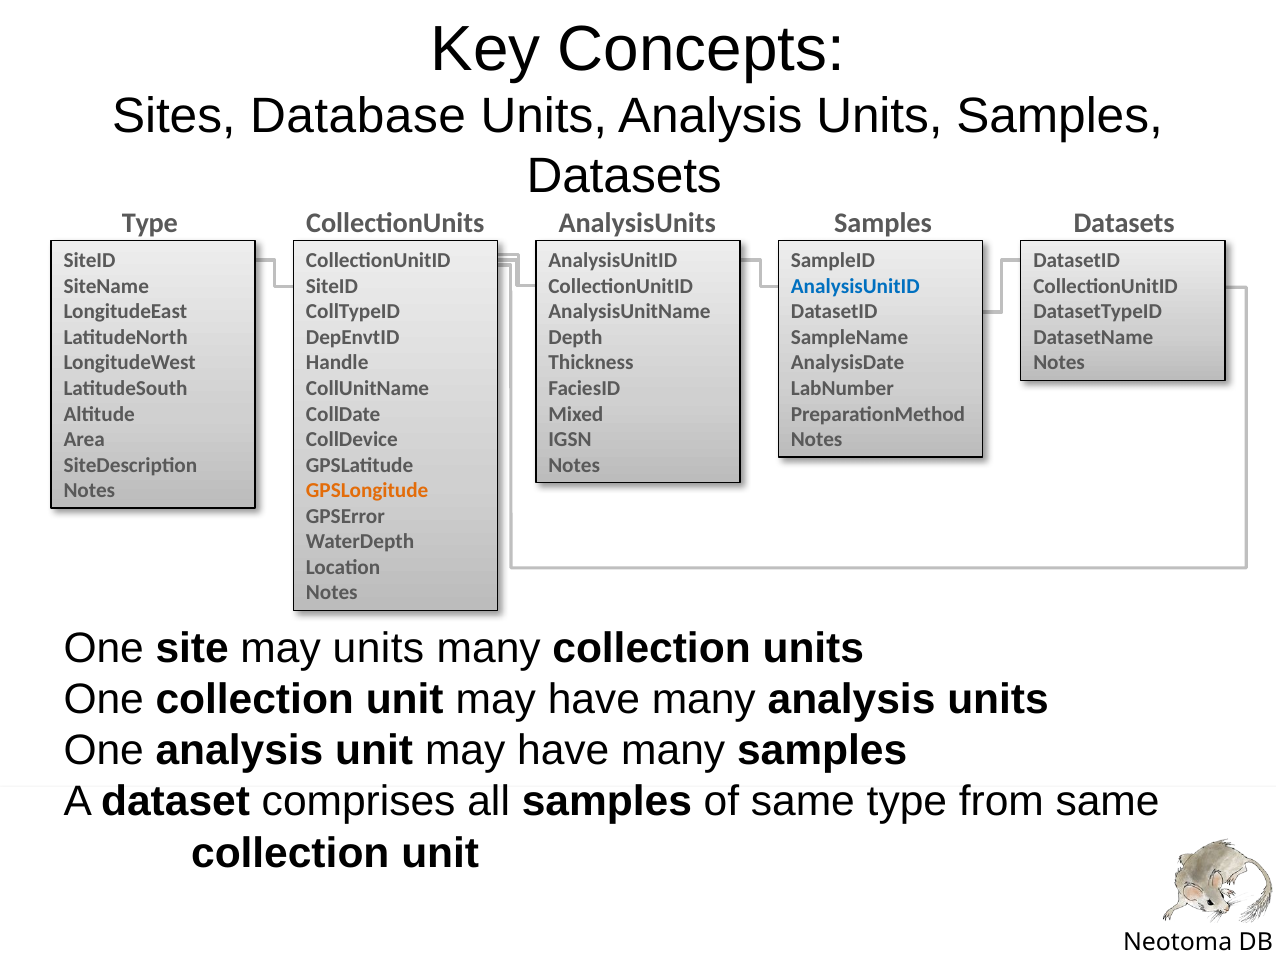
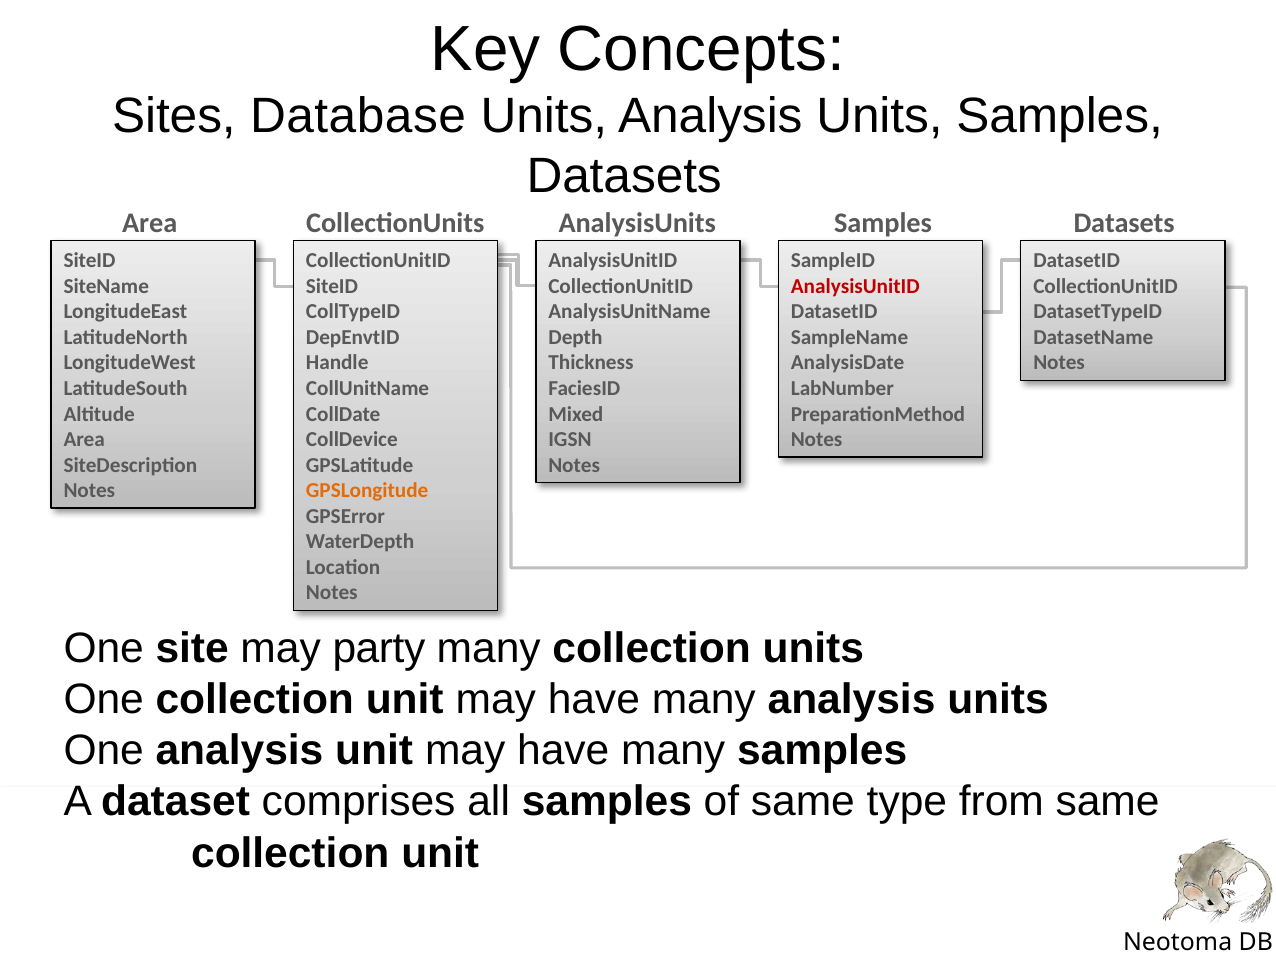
Type at (150, 223): Type -> Area
AnalysisUnitID at (855, 286) colour: blue -> red
may units: units -> party
